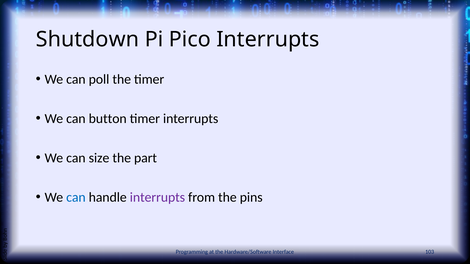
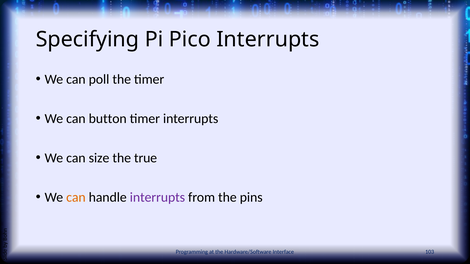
Shutdown: Shutdown -> Specifying
part: part -> true
can at (76, 197) colour: blue -> orange
